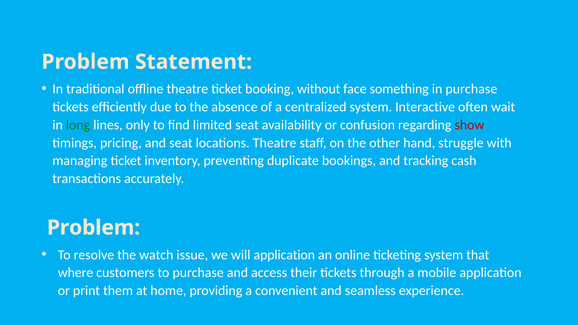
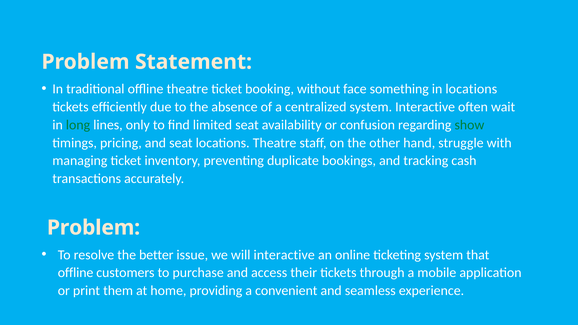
in purchase: purchase -> locations
show colour: red -> green
watch: watch -> better
will application: application -> interactive
where at (76, 273): where -> offline
